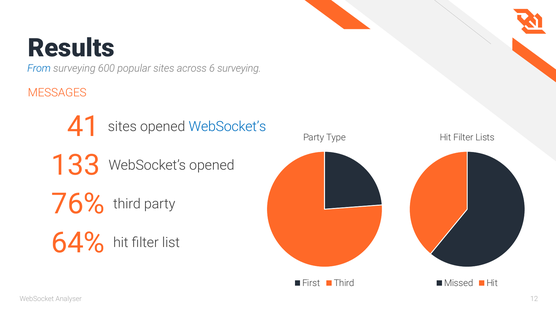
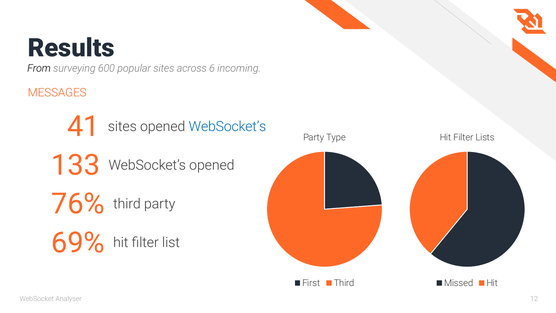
From colour: blue -> black
6 surveying: surveying -> incoming
64%: 64% -> 69%
